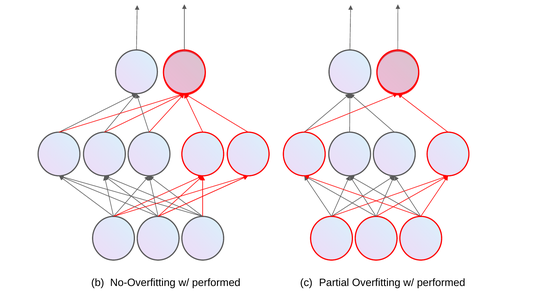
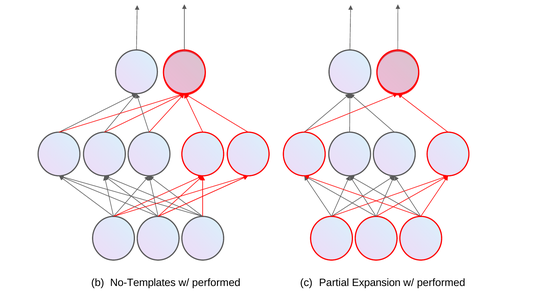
No-Overfitting: No-Overfitting -> No-Templates
Overfitting: Overfitting -> Expansion
